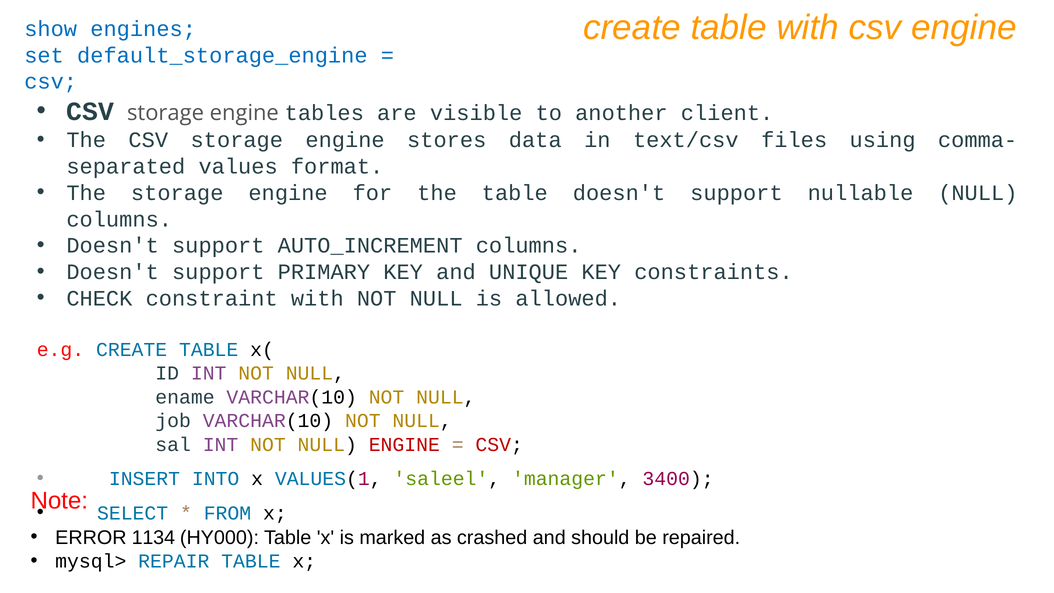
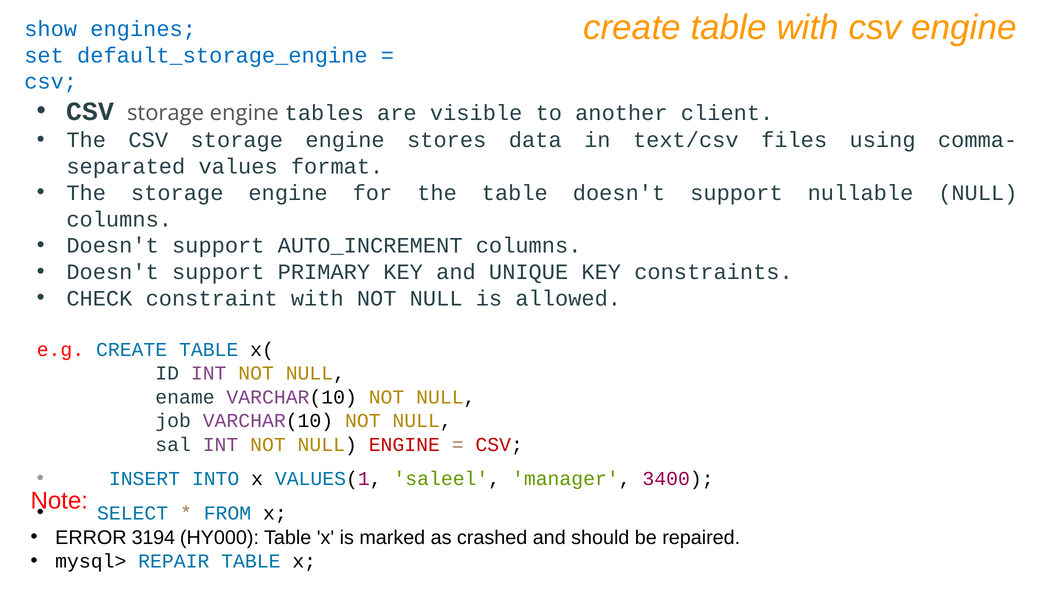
1134: 1134 -> 3194
